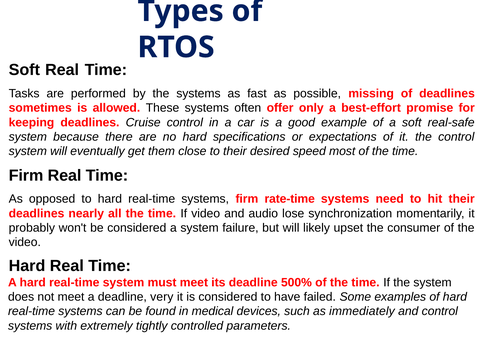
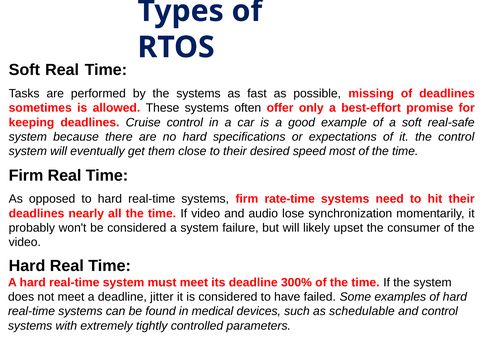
500%: 500% -> 300%
very: very -> jitter
immediately: immediately -> schedulable
